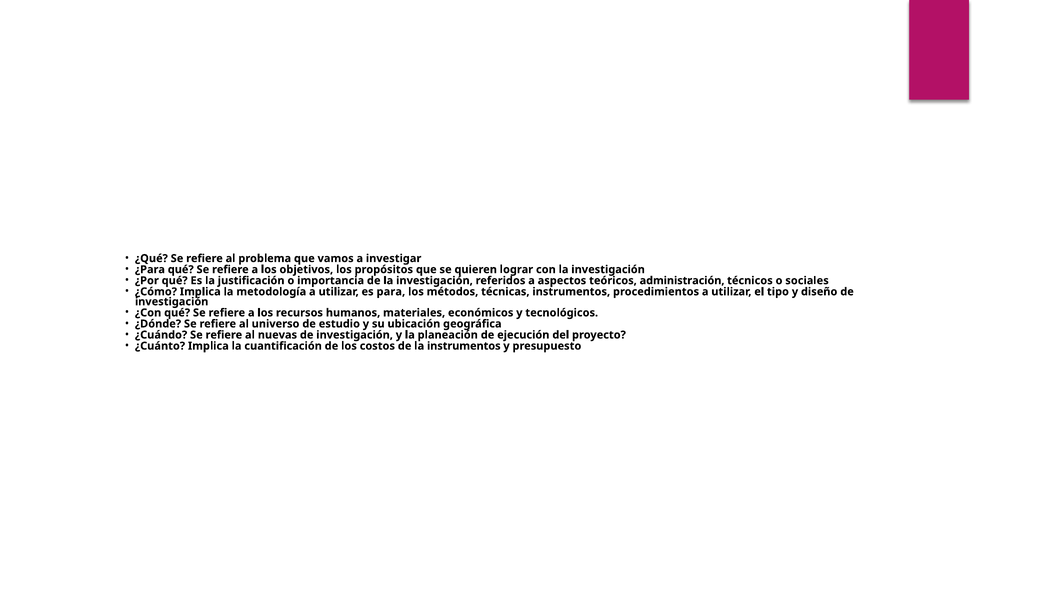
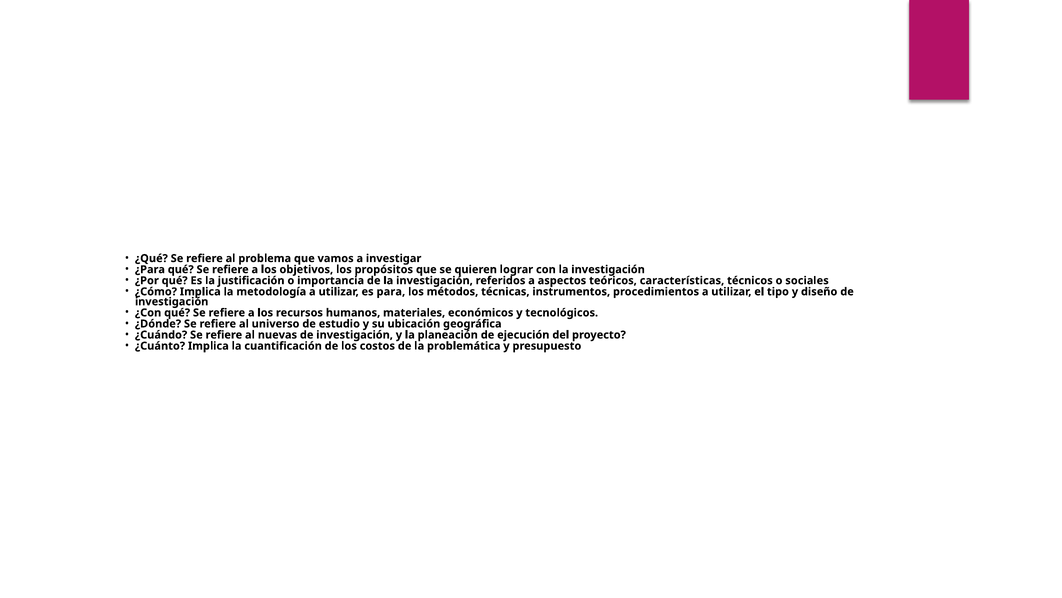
administración: administración -> características
la instrumentos: instrumentos -> problemática
